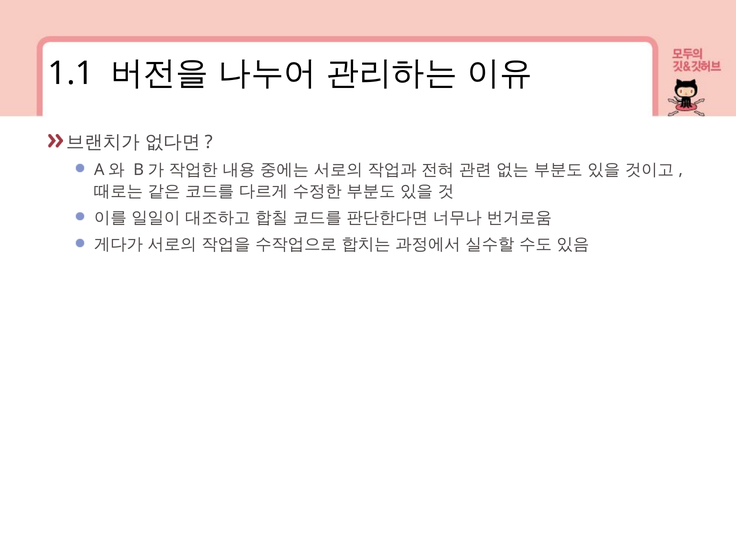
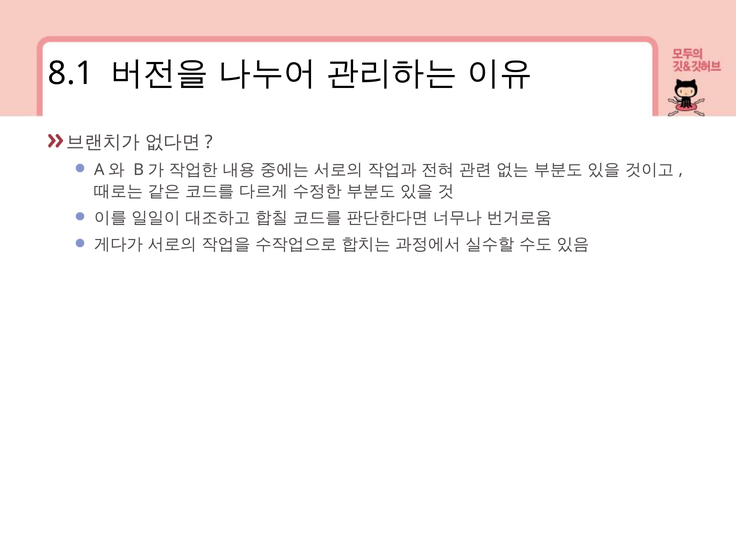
1.1: 1.1 -> 8.1
